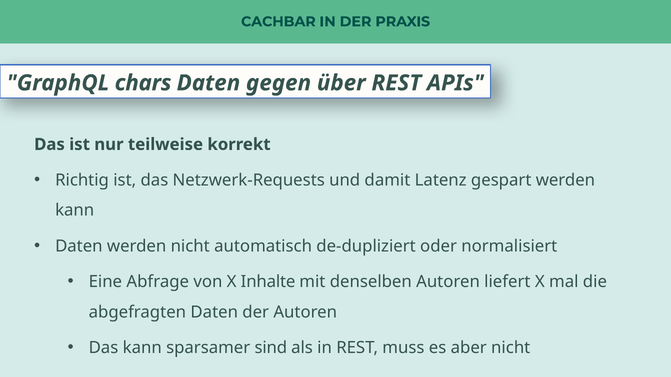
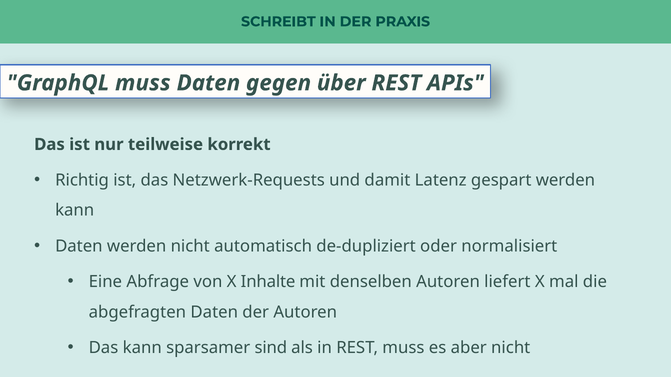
CACHBAR: CACHBAR -> SCHREIBT
GraphQL chars: chars -> muss
